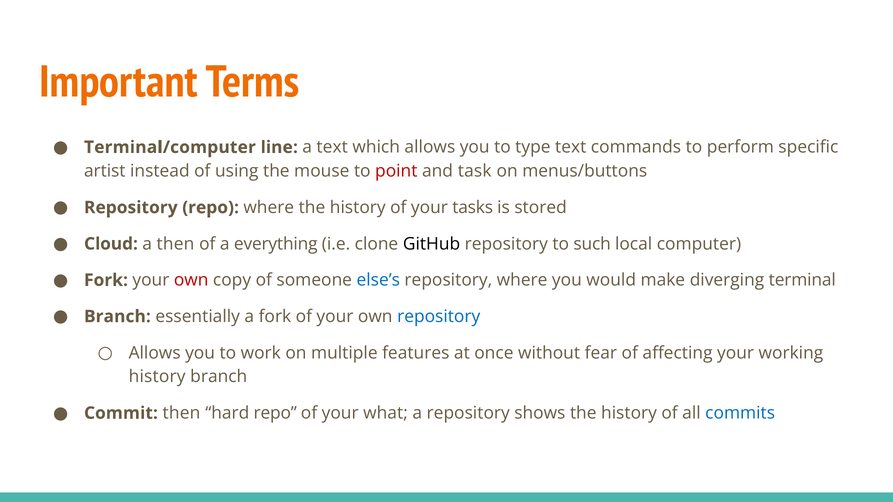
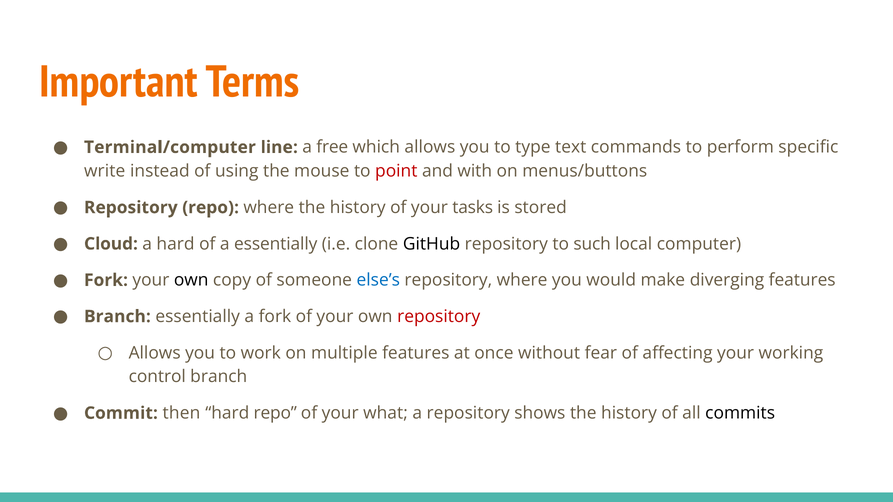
a text: text -> free
artist: artist -> write
task: task -> with
a then: then -> hard
a everything: everything -> essentially
own at (191, 280) colour: red -> black
diverging terminal: terminal -> features
repository at (439, 317) colour: blue -> red
history at (157, 377): history -> control
commits colour: blue -> black
